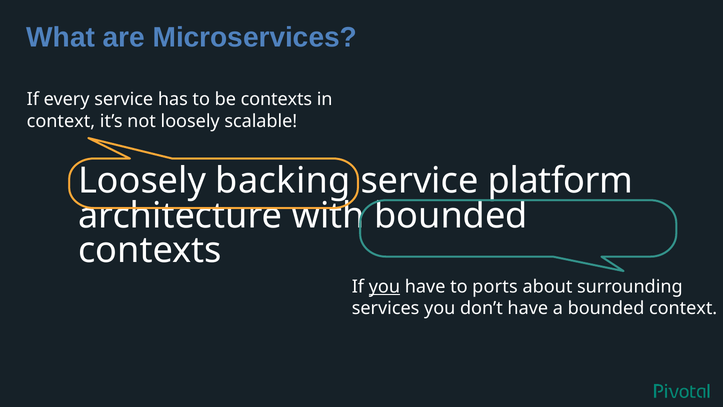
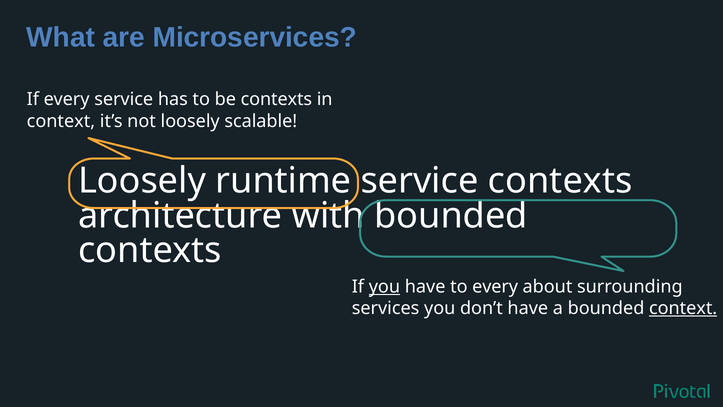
backing: backing -> runtime
service platform: platform -> contexts
to ports: ports -> every
context at (683, 308) underline: none -> present
